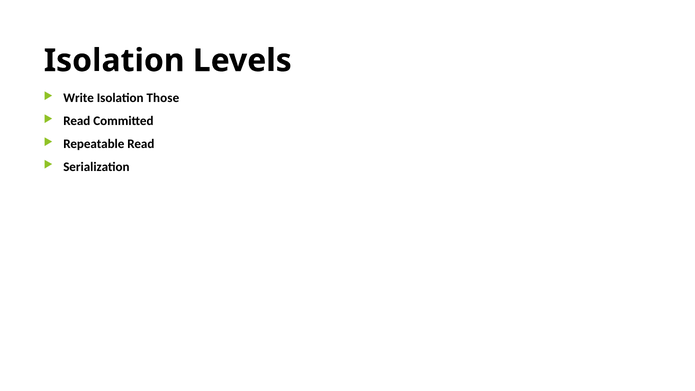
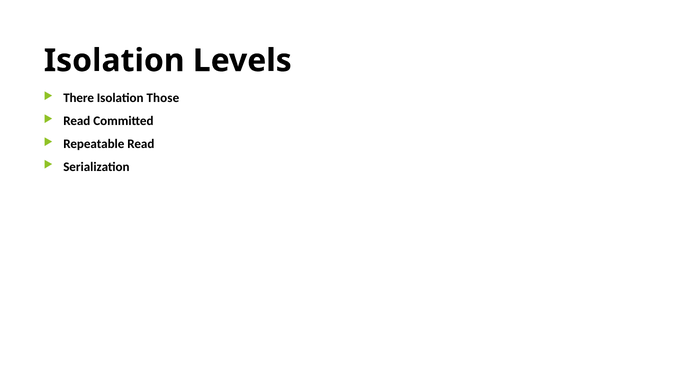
Write: Write -> There
